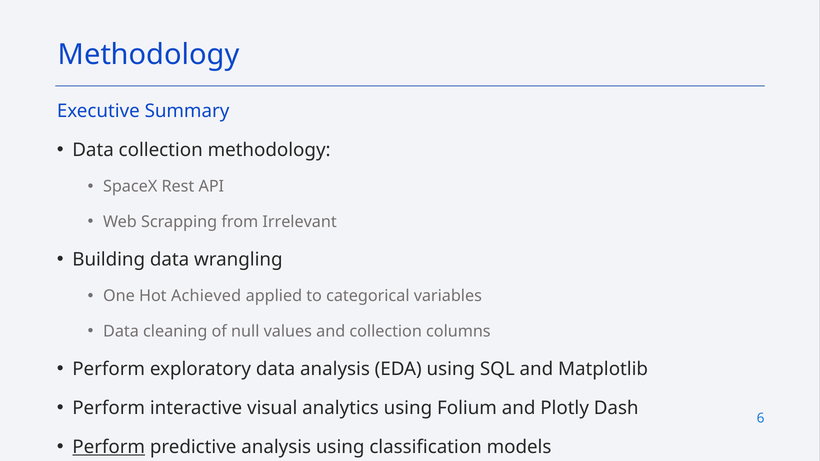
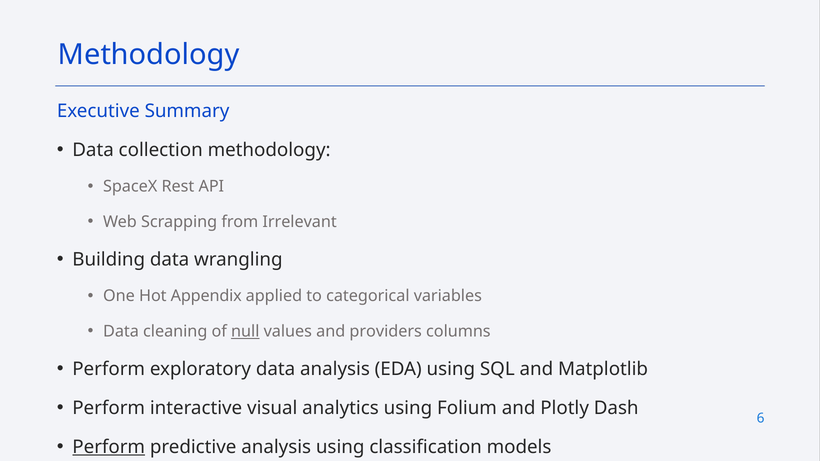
Achieved: Achieved -> Appendix
null underline: none -> present
and collection: collection -> providers
